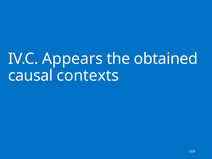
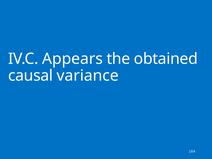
contexts: contexts -> variance
